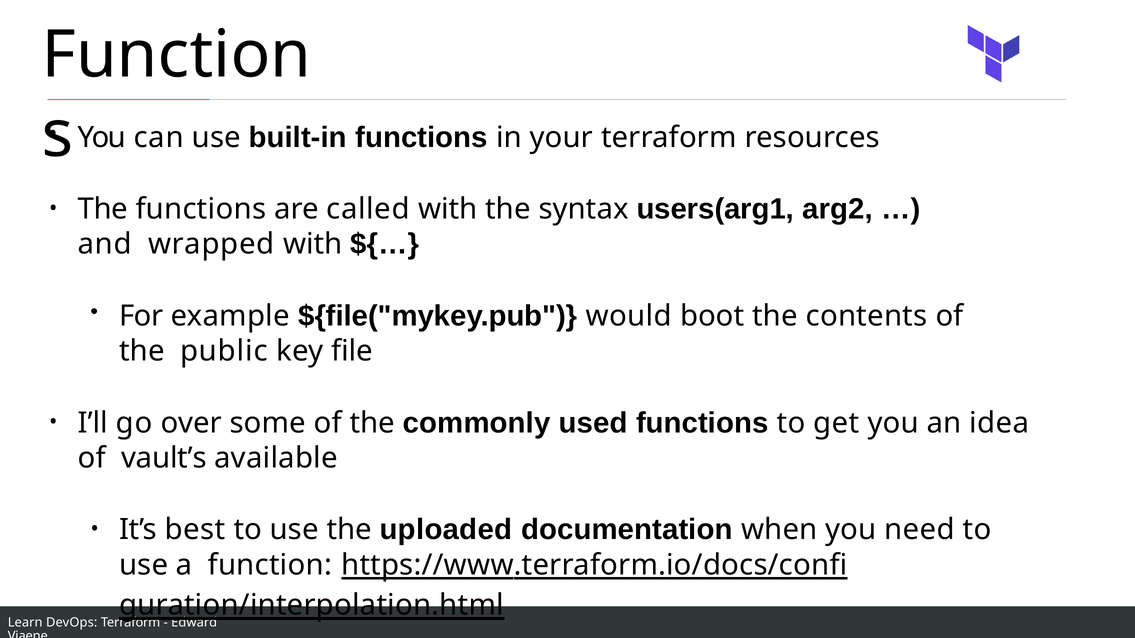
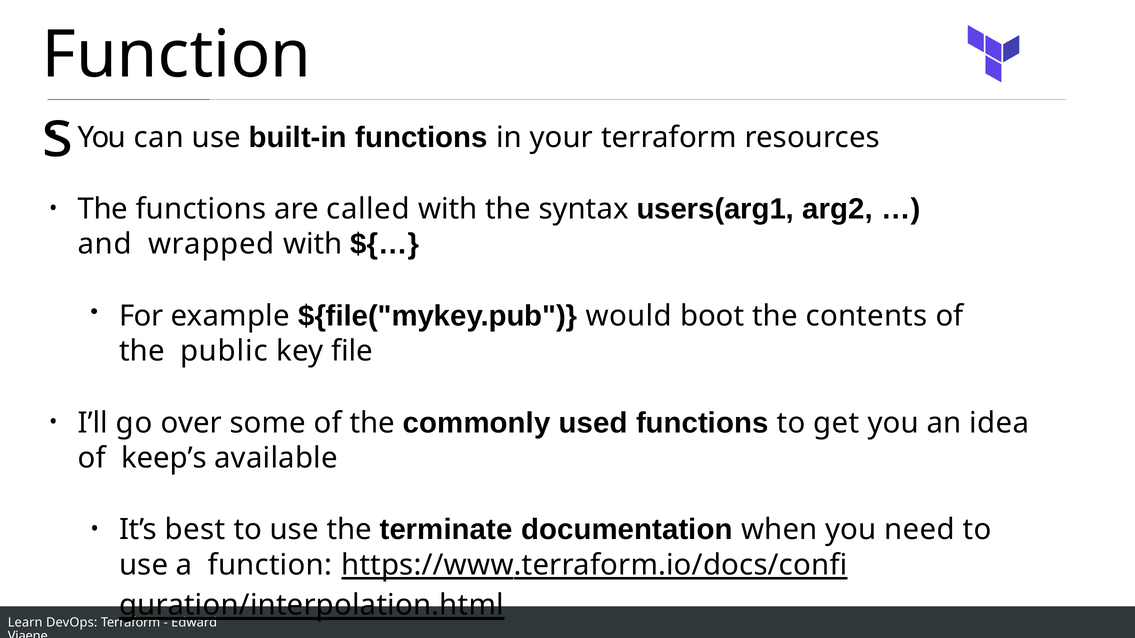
vault’s: vault’s -> keep’s
uploaded: uploaded -> terminate
